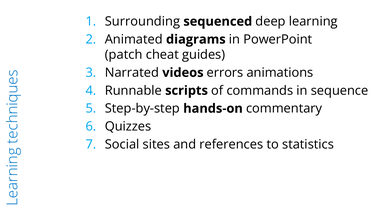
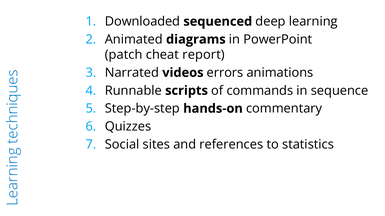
Surrounding: Surrounding -> Downloaded
guides: guides -> report
